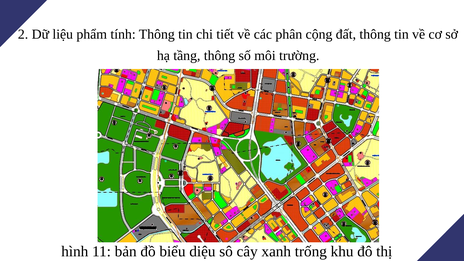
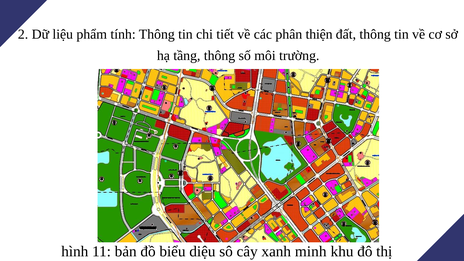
cộng: cộng -> thiện
trống: trống -> minh
